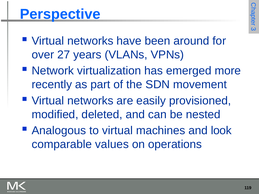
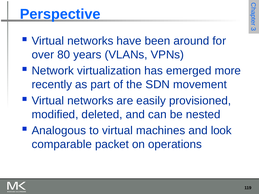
27: 27 -> 80
values: values -> packet
